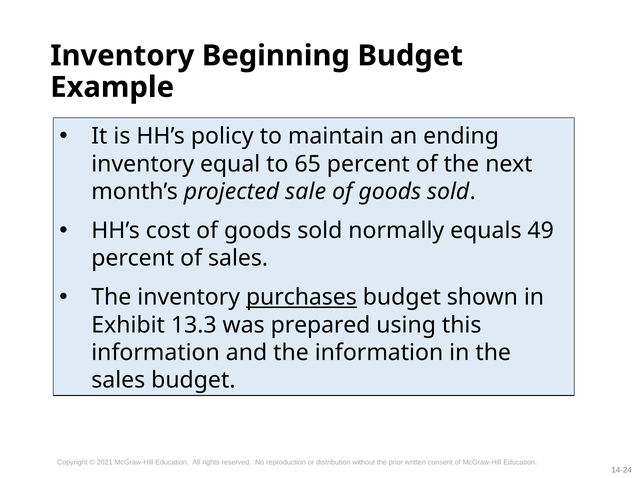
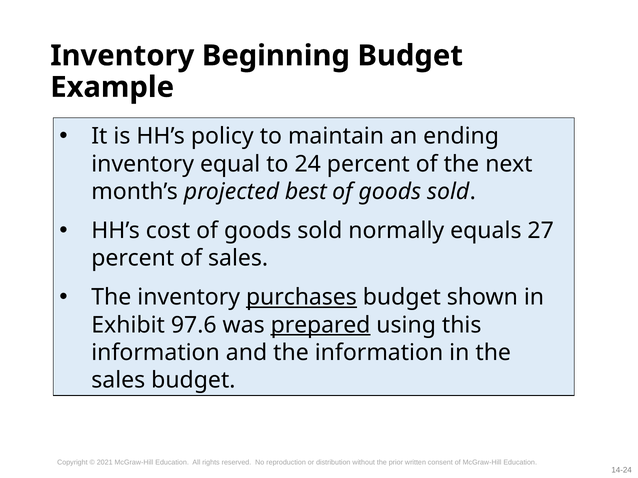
65: 65 -> 24
sale: sale -> best
49: 49 -> 27
13.3: 13.3 -> 97.6
prepared underline: none -> present
